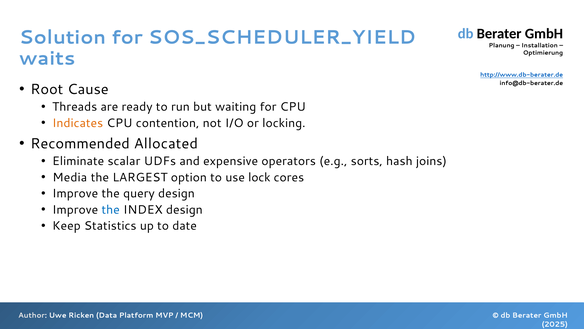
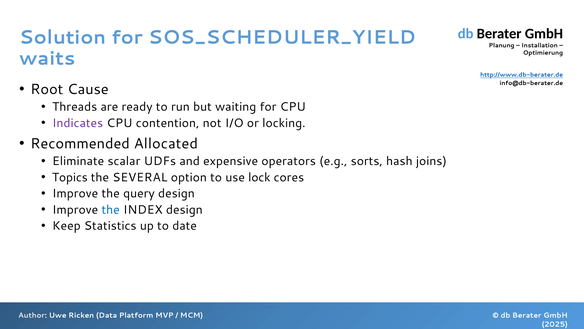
Indicates colour: orange -> purple
Media: Media -> Topics
LARGEST: LARGEST -> SEVERAL
